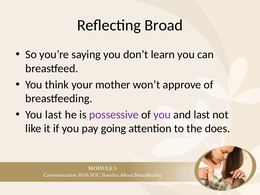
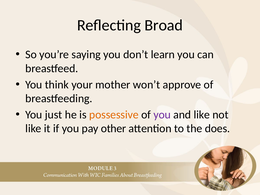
You last: last -> just
possessive colour: purple -> orange
and last: last -> like
going: going -> other
